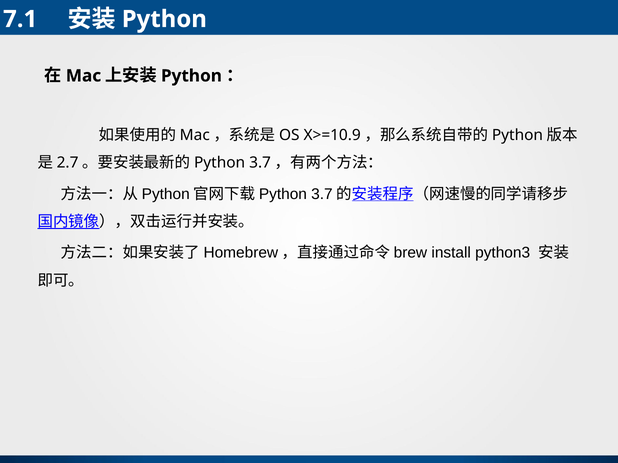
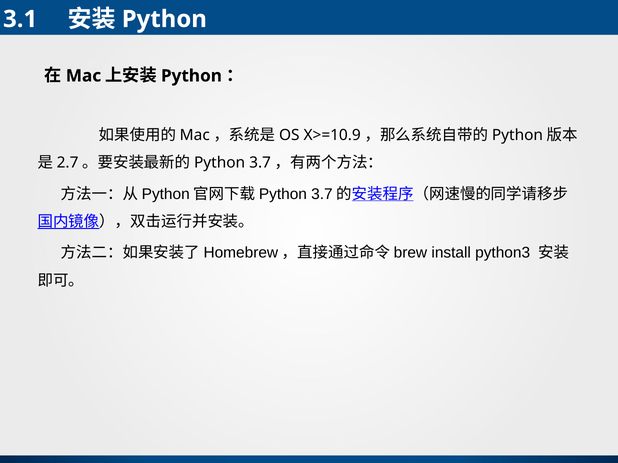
7.1: 7.1 -> 3.1
